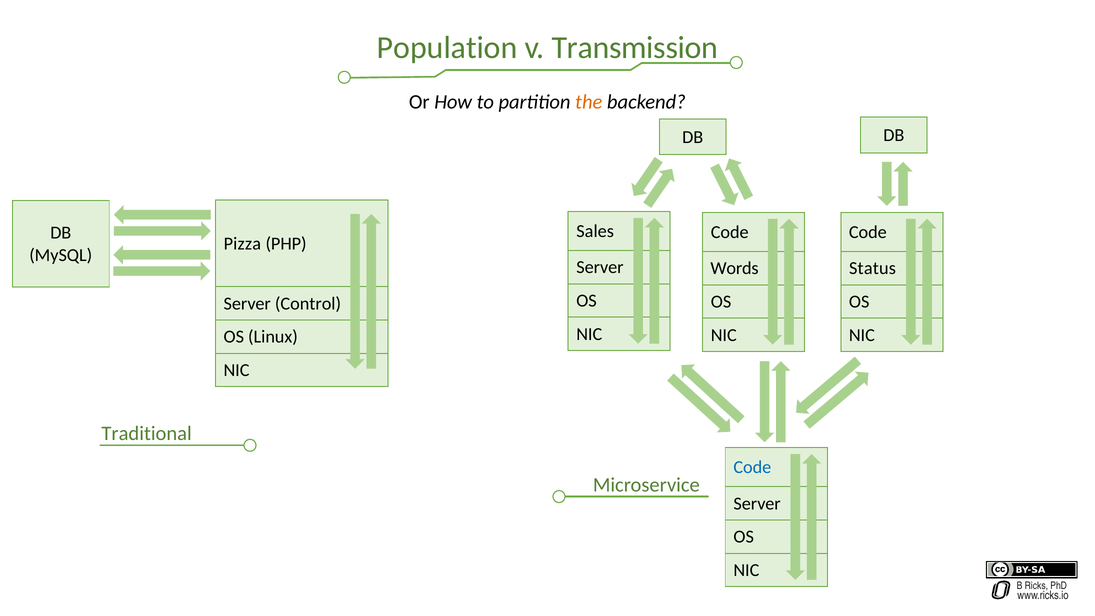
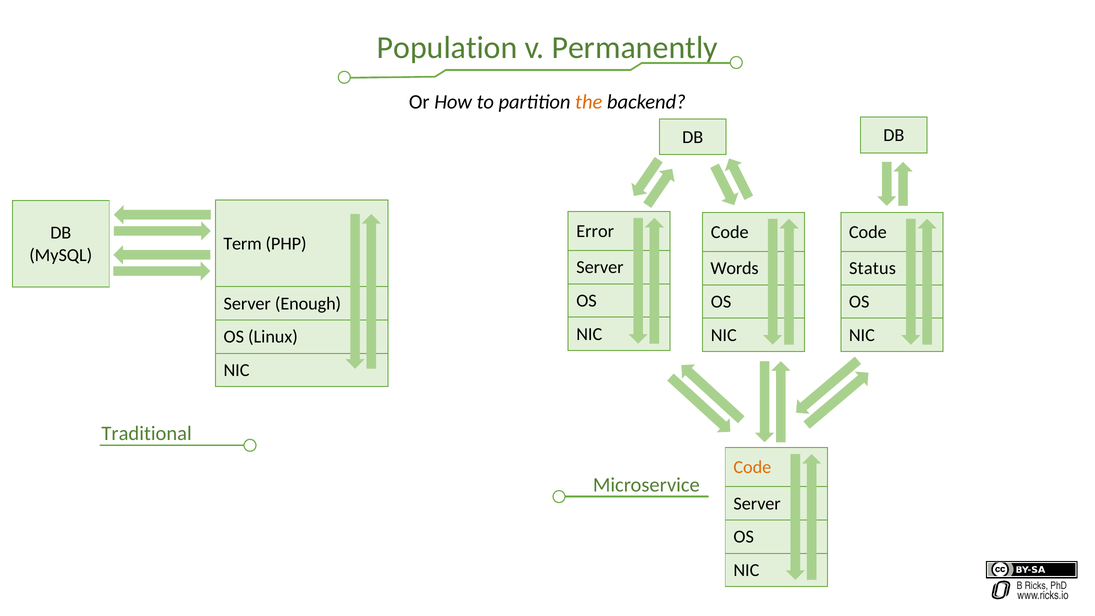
Transmission: Transmission -> Permanently
Sales: Sales -> Error
Pizza: Pizza -> Term
Control: Control -> Enough
Code at (752, 467) colour: blue -> orange
